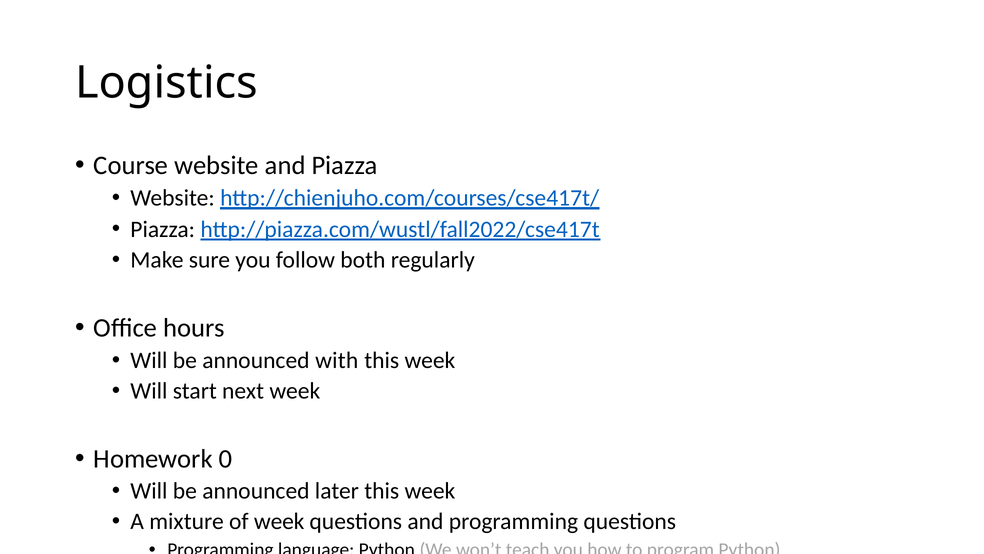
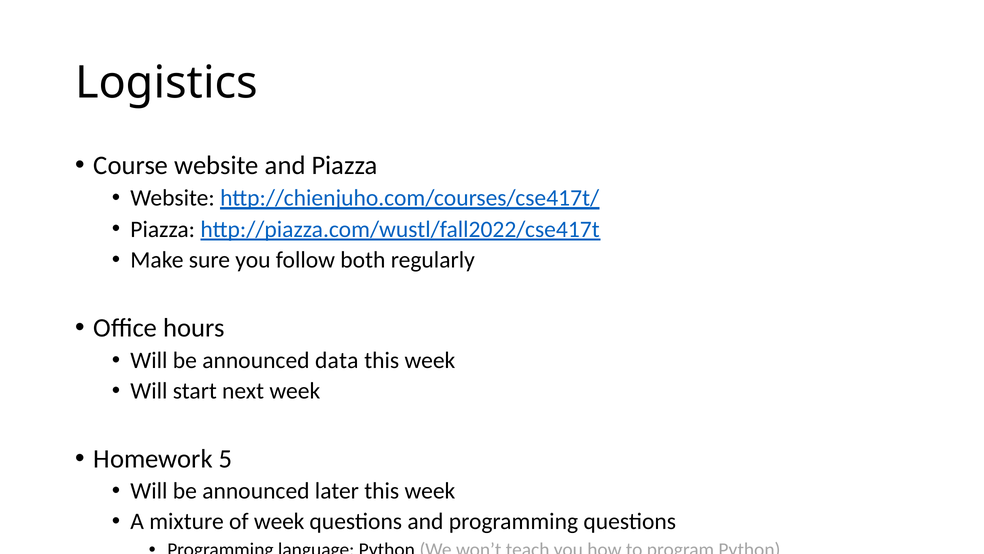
with: with -> data
0: 0 -> 5
